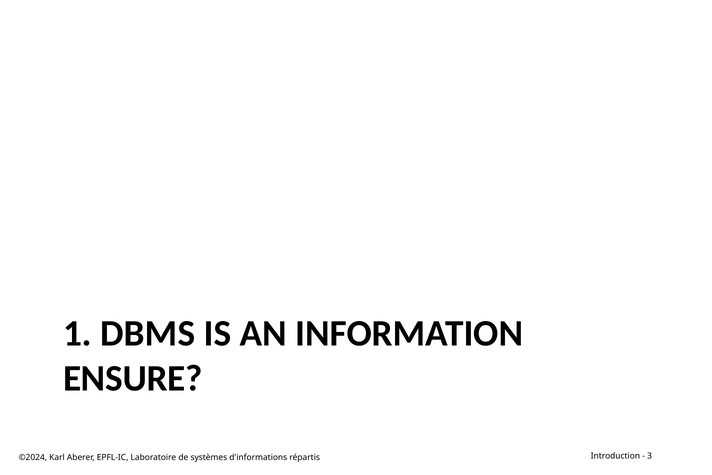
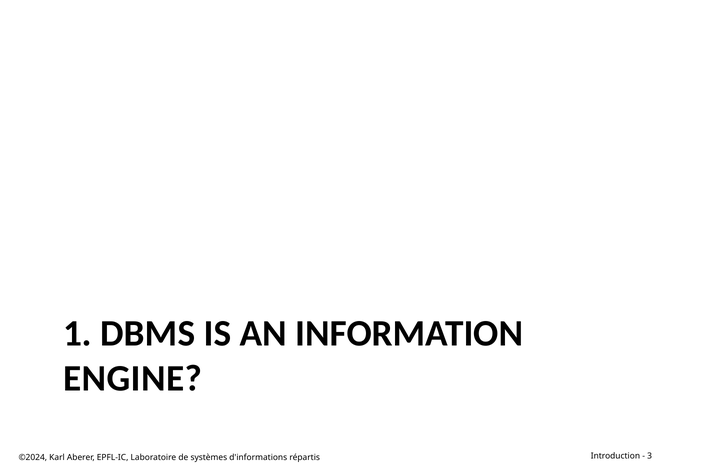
ENSURE: ENSURE -> ENGINE
